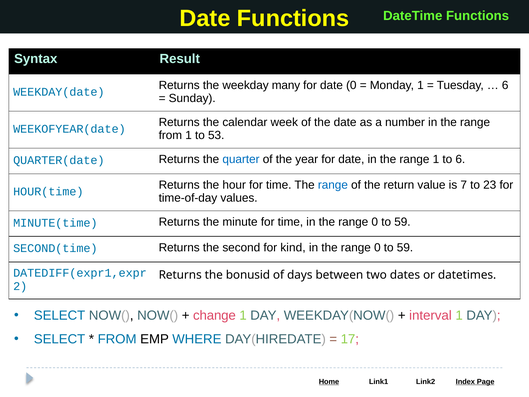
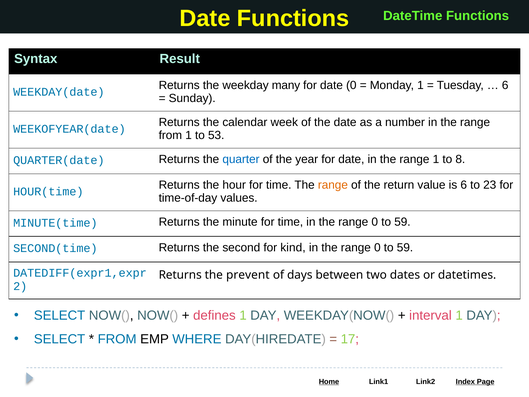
to 6: 6 -> 8
range at (333, 185) colour: blue -> orange
is 7: 7 -> 6
bonusid: bonusid -> prevent
change: change -> defines
